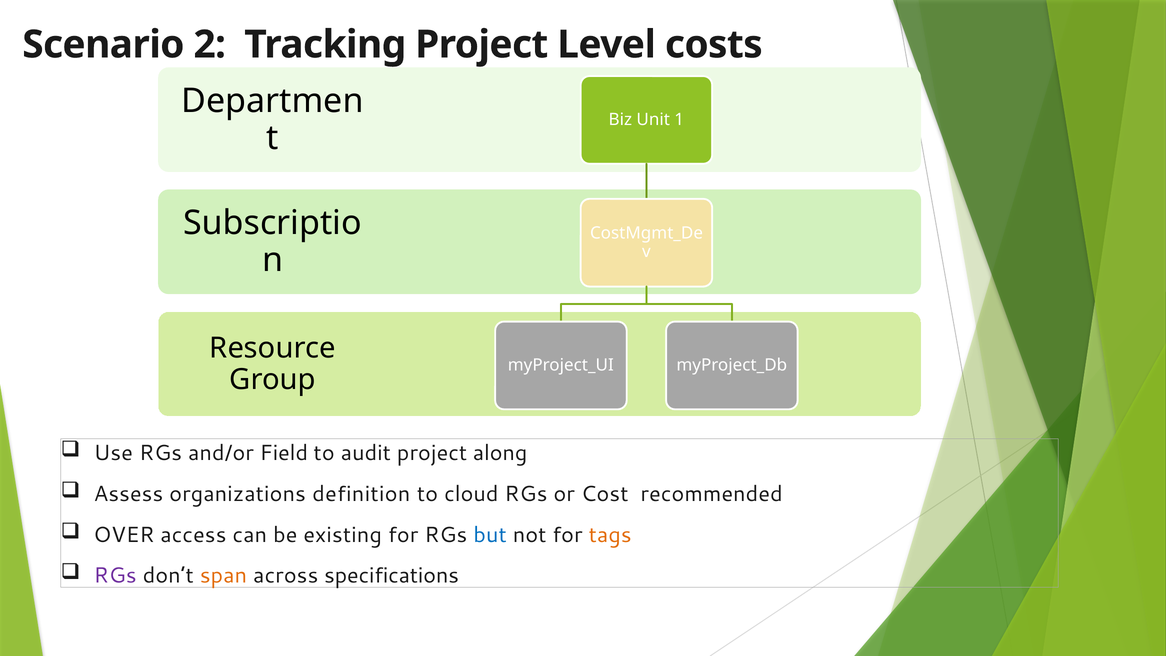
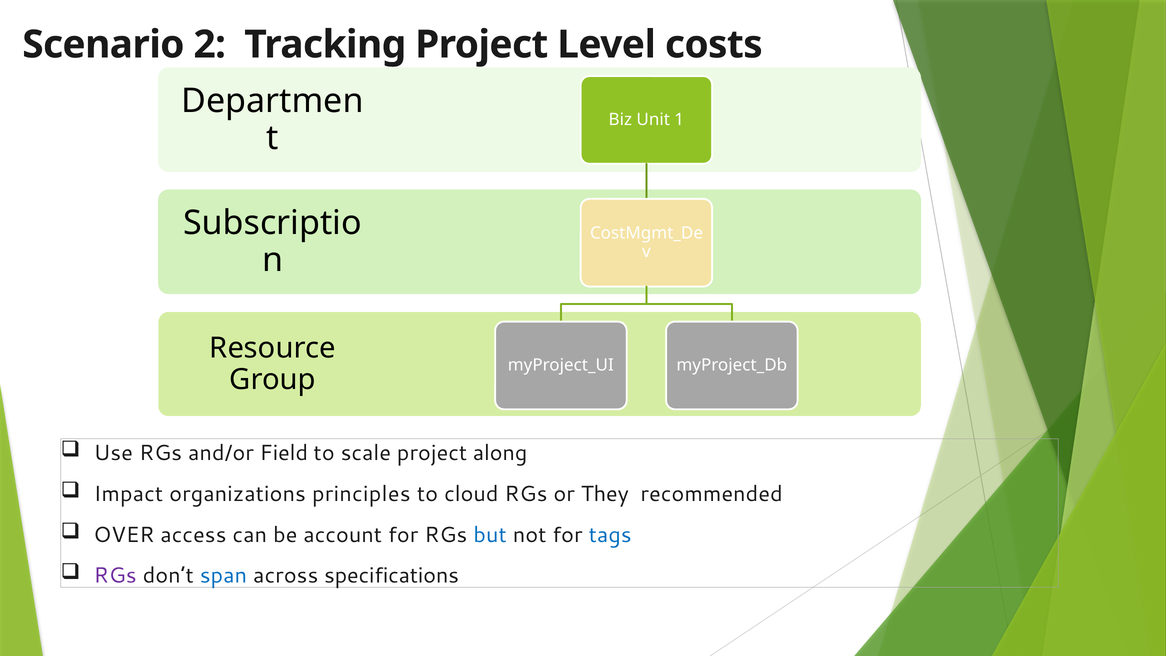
audit: audit -> scale
Assess: Assess -> Impact
definition: definition -> principles
Cost: Cost -> They
existing: existing -> account
tags colour: orange -> blue
span colour: orange -> blue
